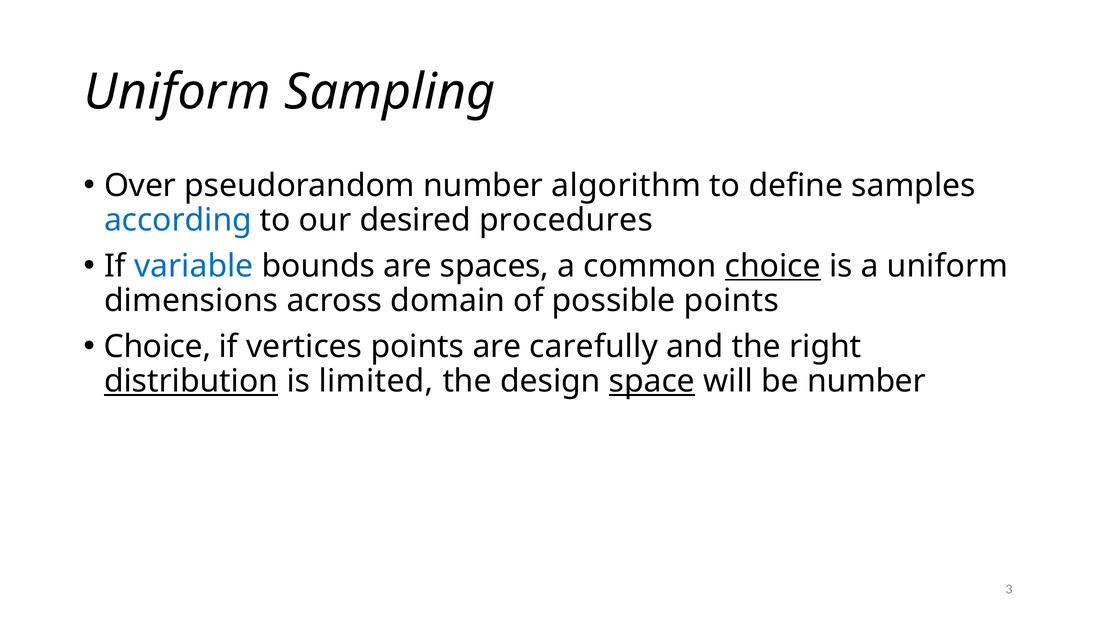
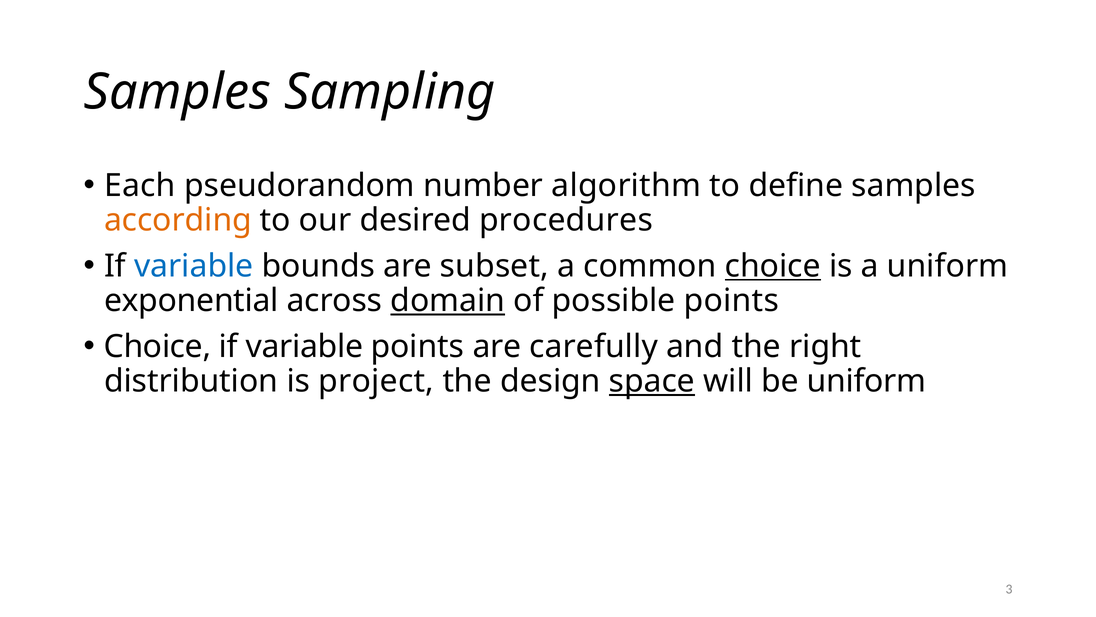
Uniform at (177, 92): Uniform -> Samples
Over: Over -> Each
according colour: blue -> orange
spaces: spaces -> subset
dimensions: dimensions -> exponential
domain underline: none -> present
vertices at (304, 346): vertices -> variable
distribution underline: present -> none
limited: limited -> project
be number: number -> uniform
